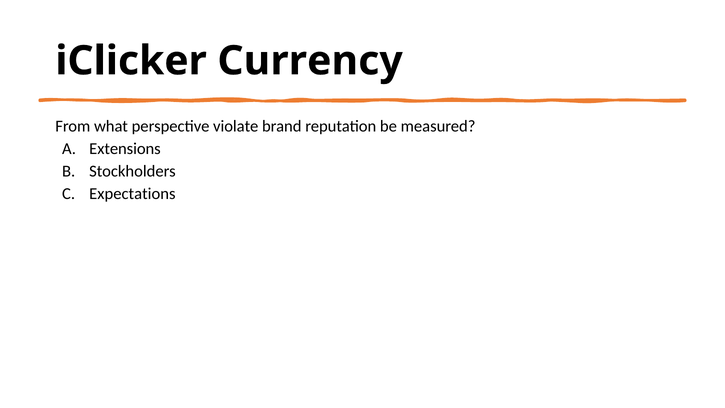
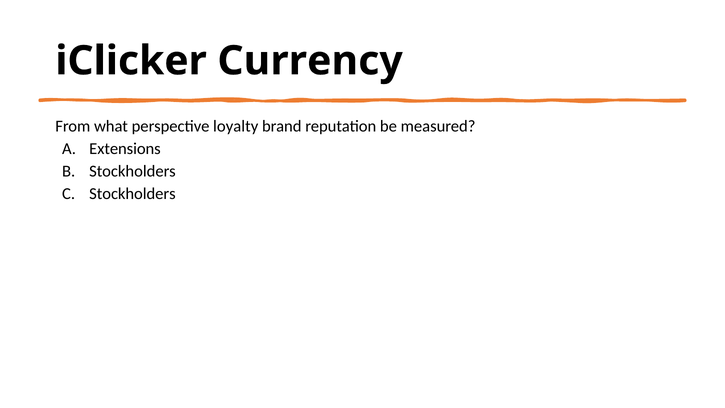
violate: violate -> loyalty
Expectations at (132, 194): Expectations -> Stockholders
